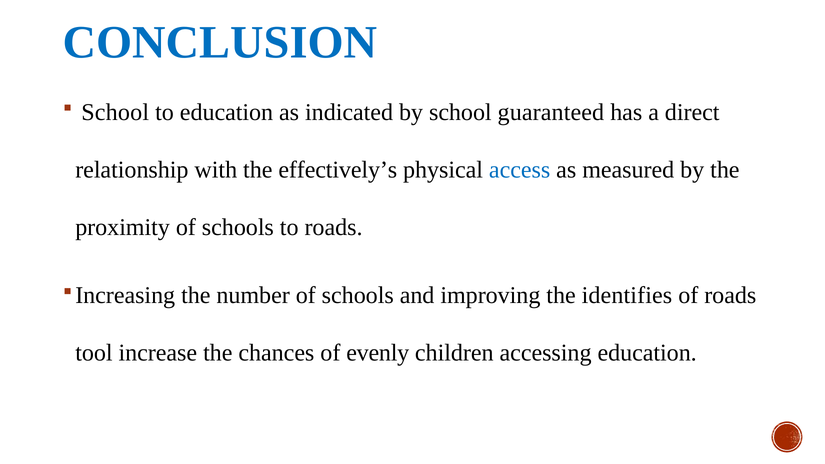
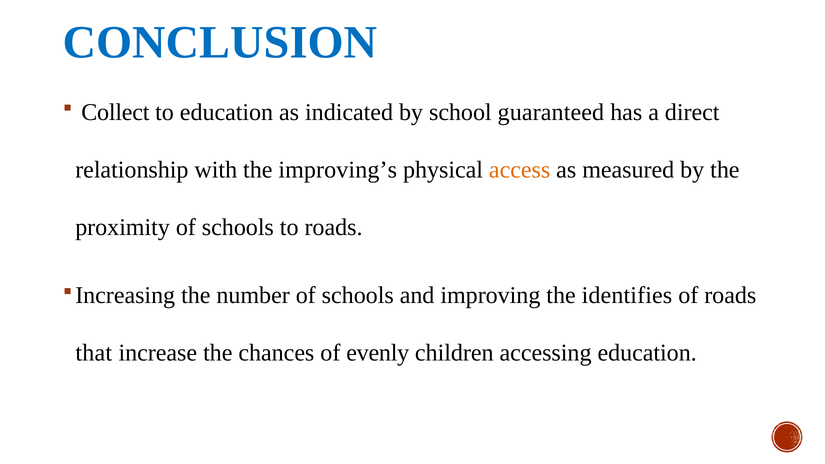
School at (115, 112): School -> Collect
effectively’s: effectively’s -> improving’s
access colour: blue -> orange
tool: tool -> that
